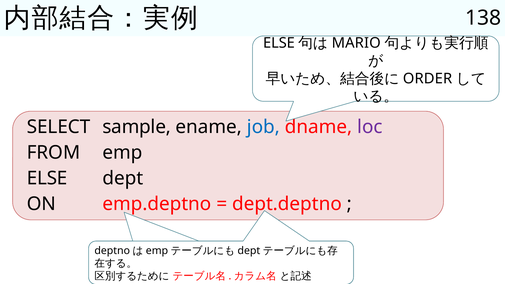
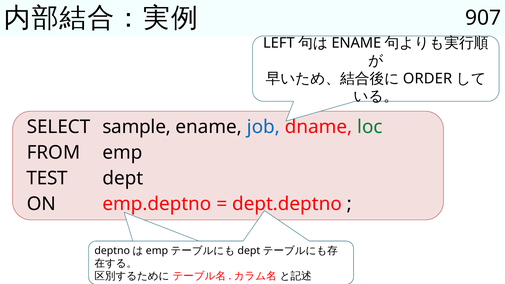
138: 138 -> 907
ELSE at (279, 43): ELSE -> LEFT
MARIO at (356, 43): MARIO -> ENAME
loc colour: purple -> green
ELSE at (47, 178): ELSE -> TEST
